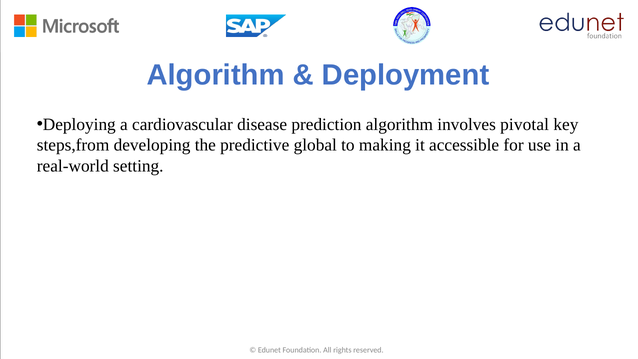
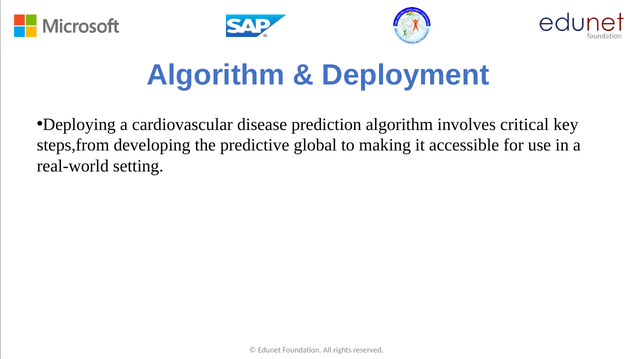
pivotal: pivotal -> critical
